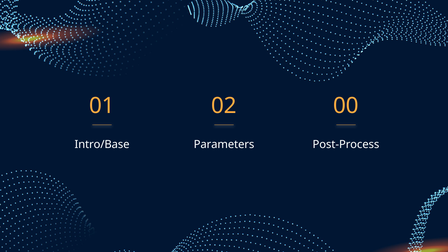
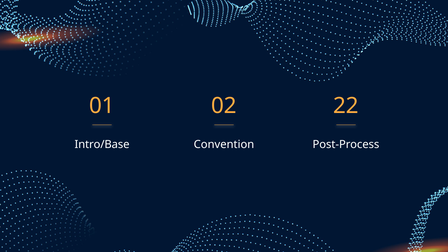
00: 00 -> 22
Parameters: Parameters -> Convention
